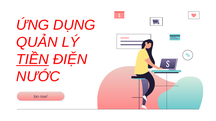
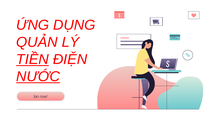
NƯỚC underline: none -> present
